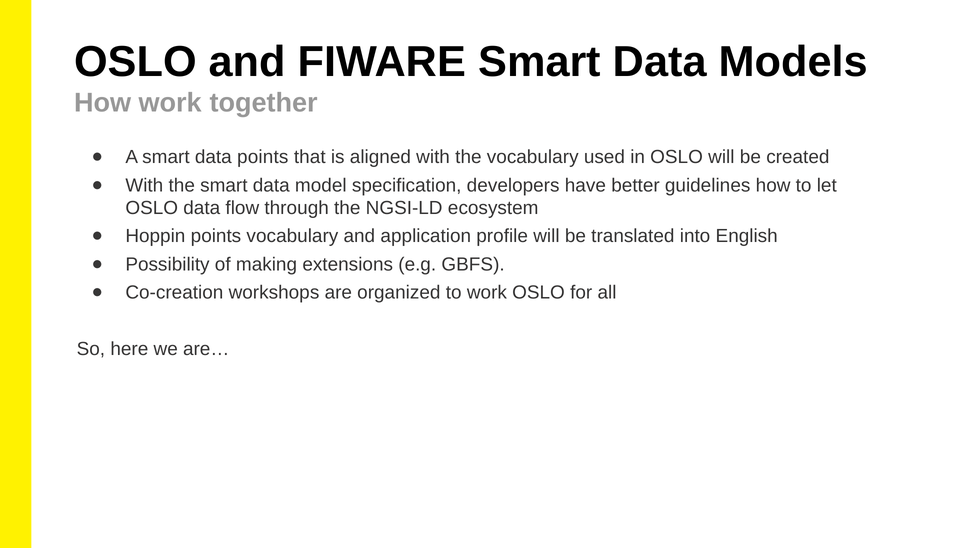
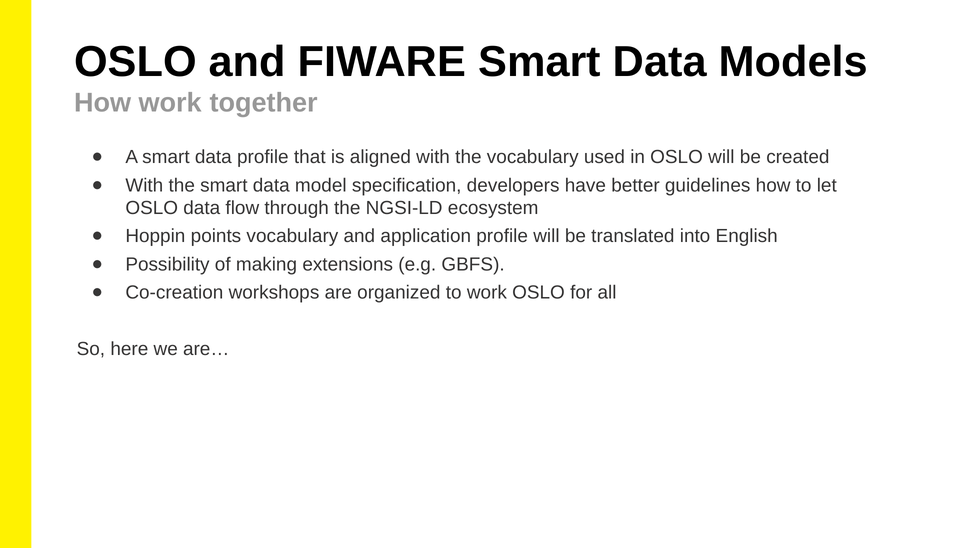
data points: points -> profile
